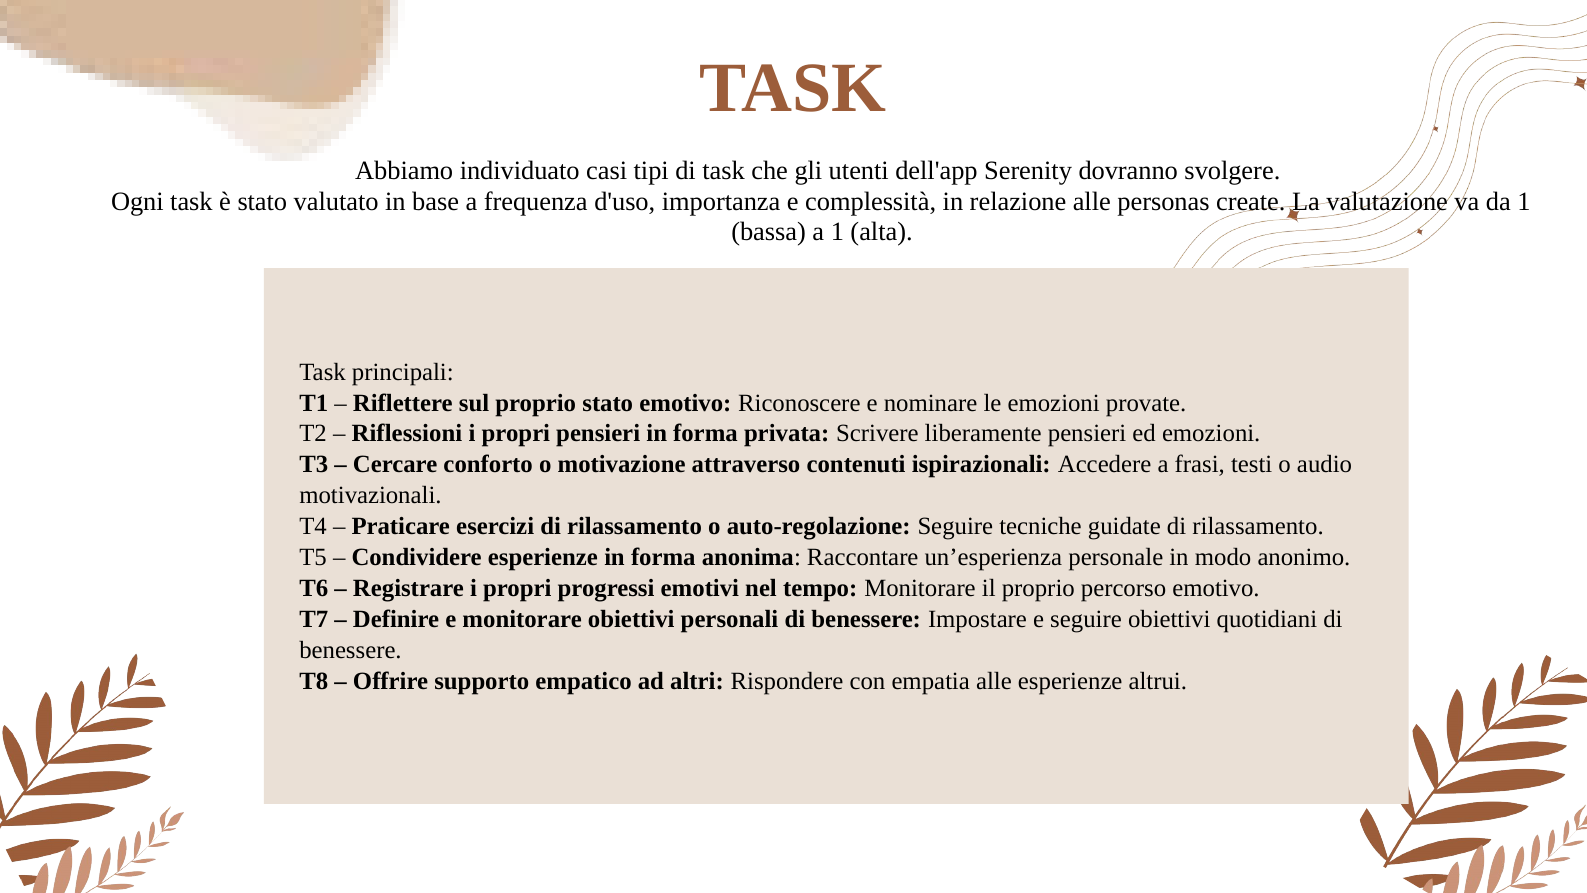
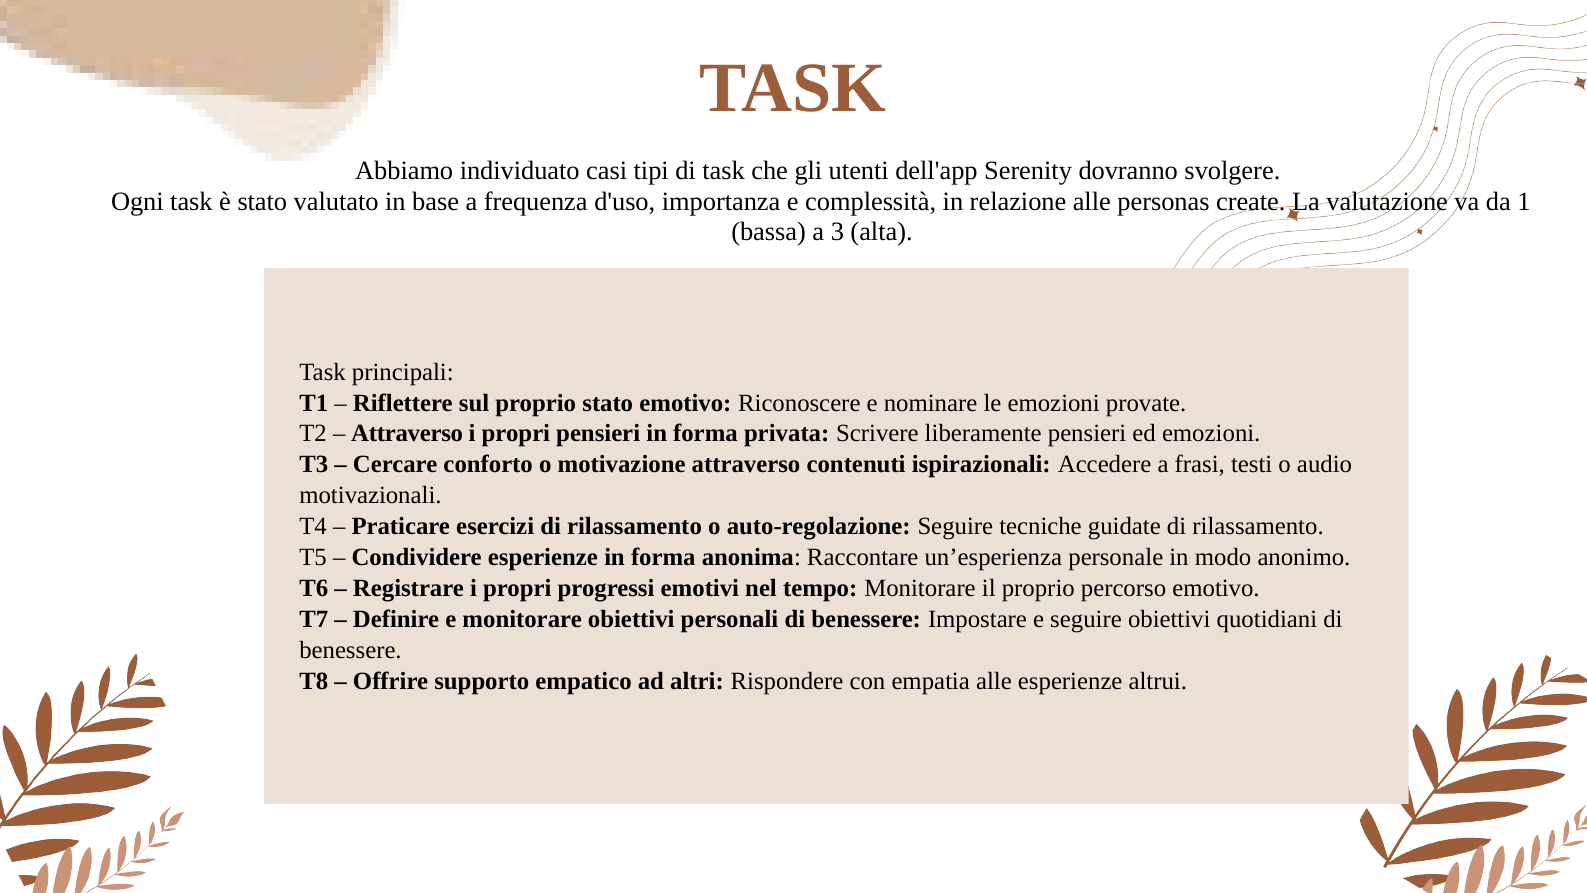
a 1: 1 -> 3
Riflessioni at (407, 434): Riflessioni -> Attraverso
